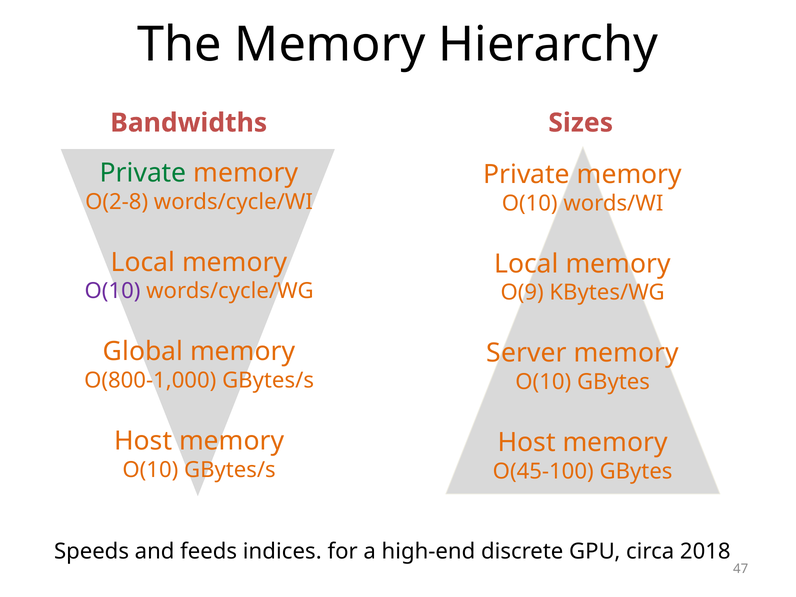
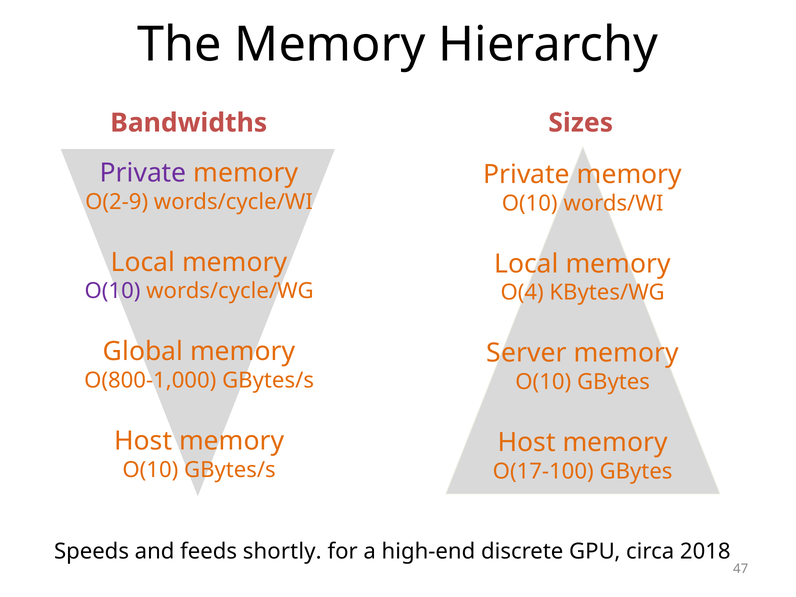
Private at (143, 173) colour: green -> purple
O(2-8: O(2-8 -> O(2-9
O(9: O(9 -> O(4
O(45-100: O(45-100 -> O(17-100
indices: indices -> shortly
